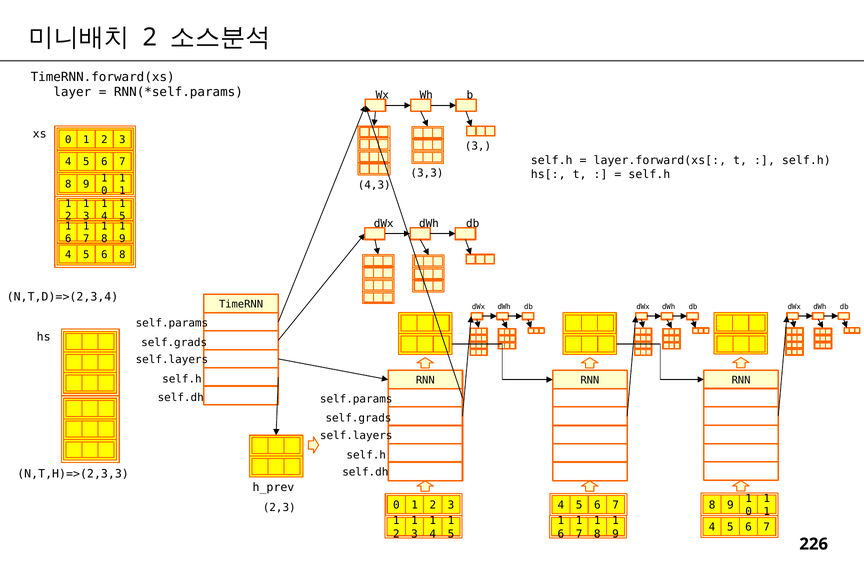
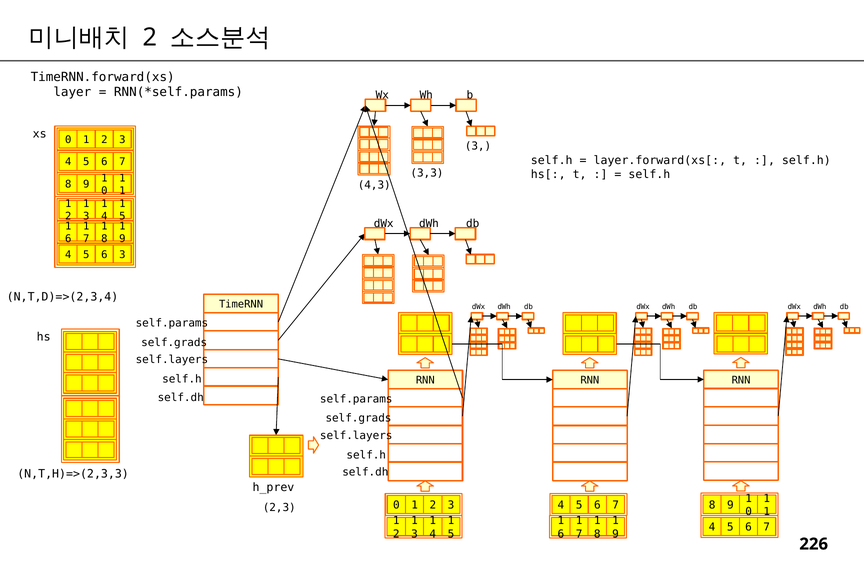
6 8: 8 -> 3
